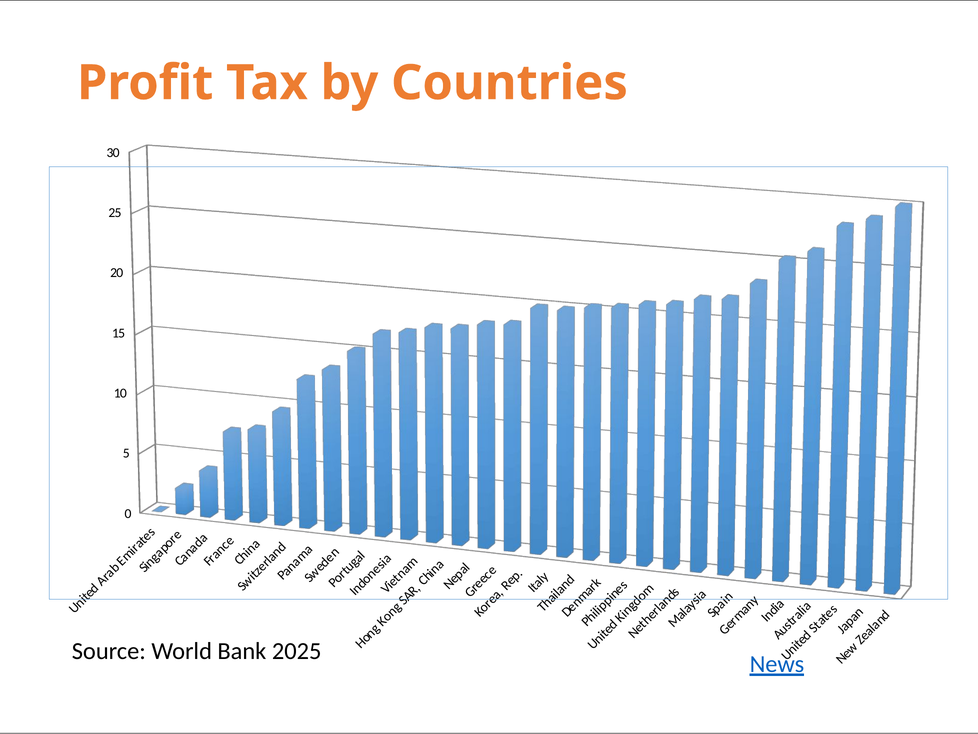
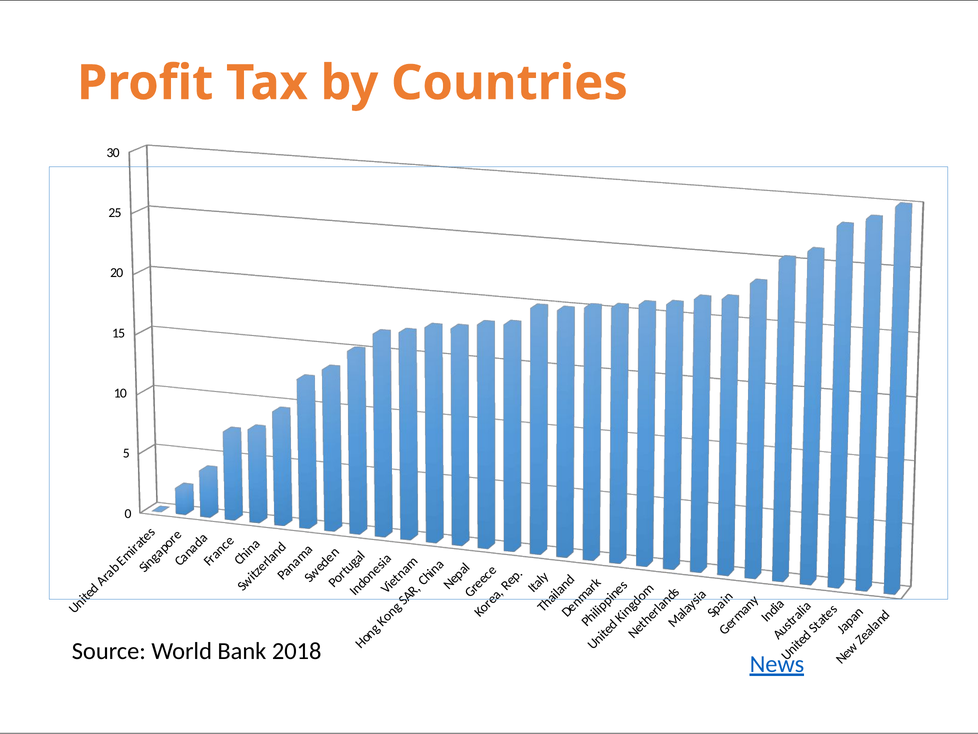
2025: 2025 -> 2018
